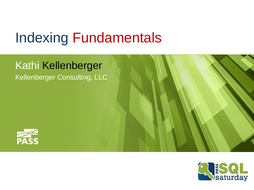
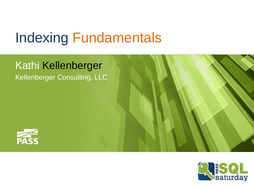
Fundamentals colour: red -> orange
